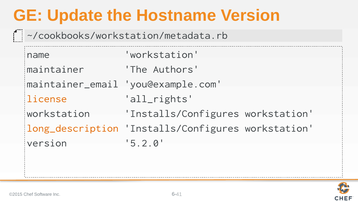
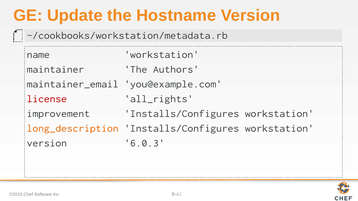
license colour: orange -> red
workstation at (58, 114): workstation -> improvement
5.2.0: 5.2.0 -> 6.0.3
